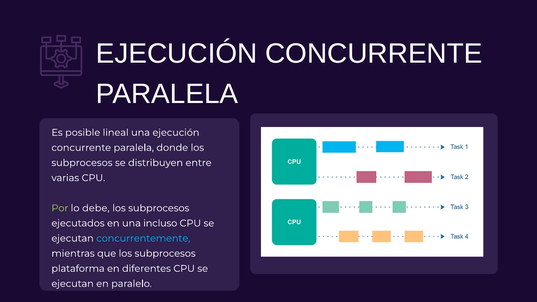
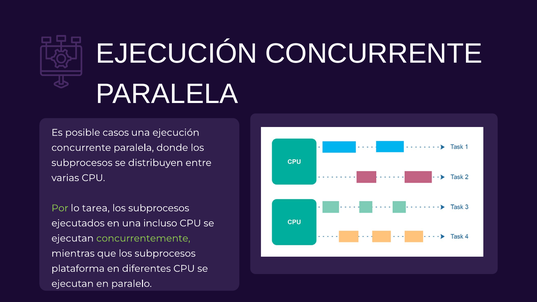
lineal: lineal -> casos
debe: debe -> tarea
concurrentemente colour: light blue -> light green
